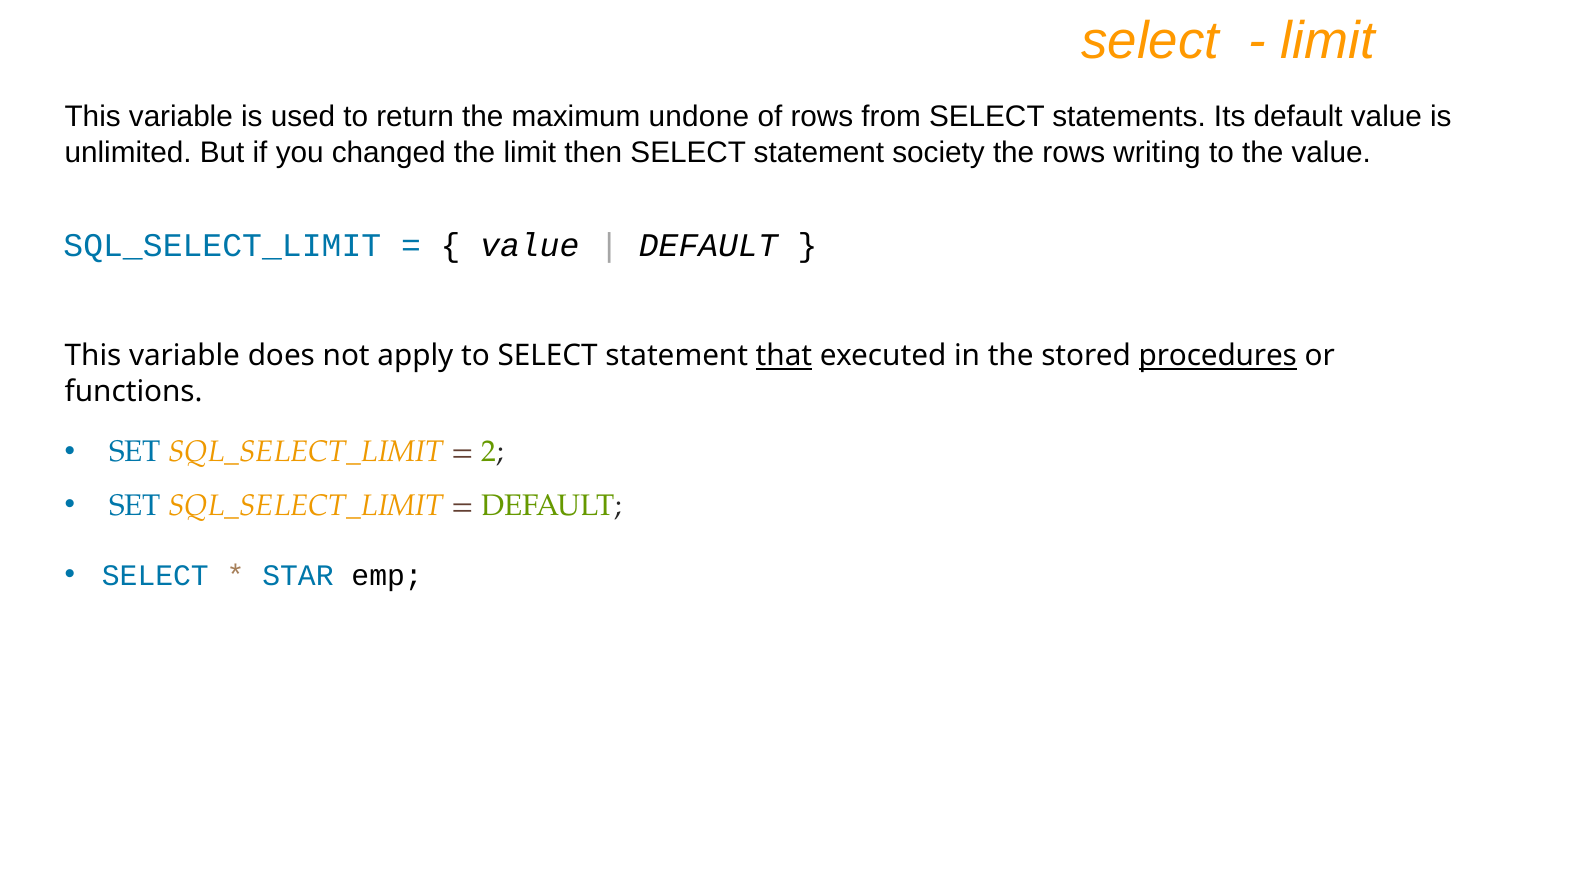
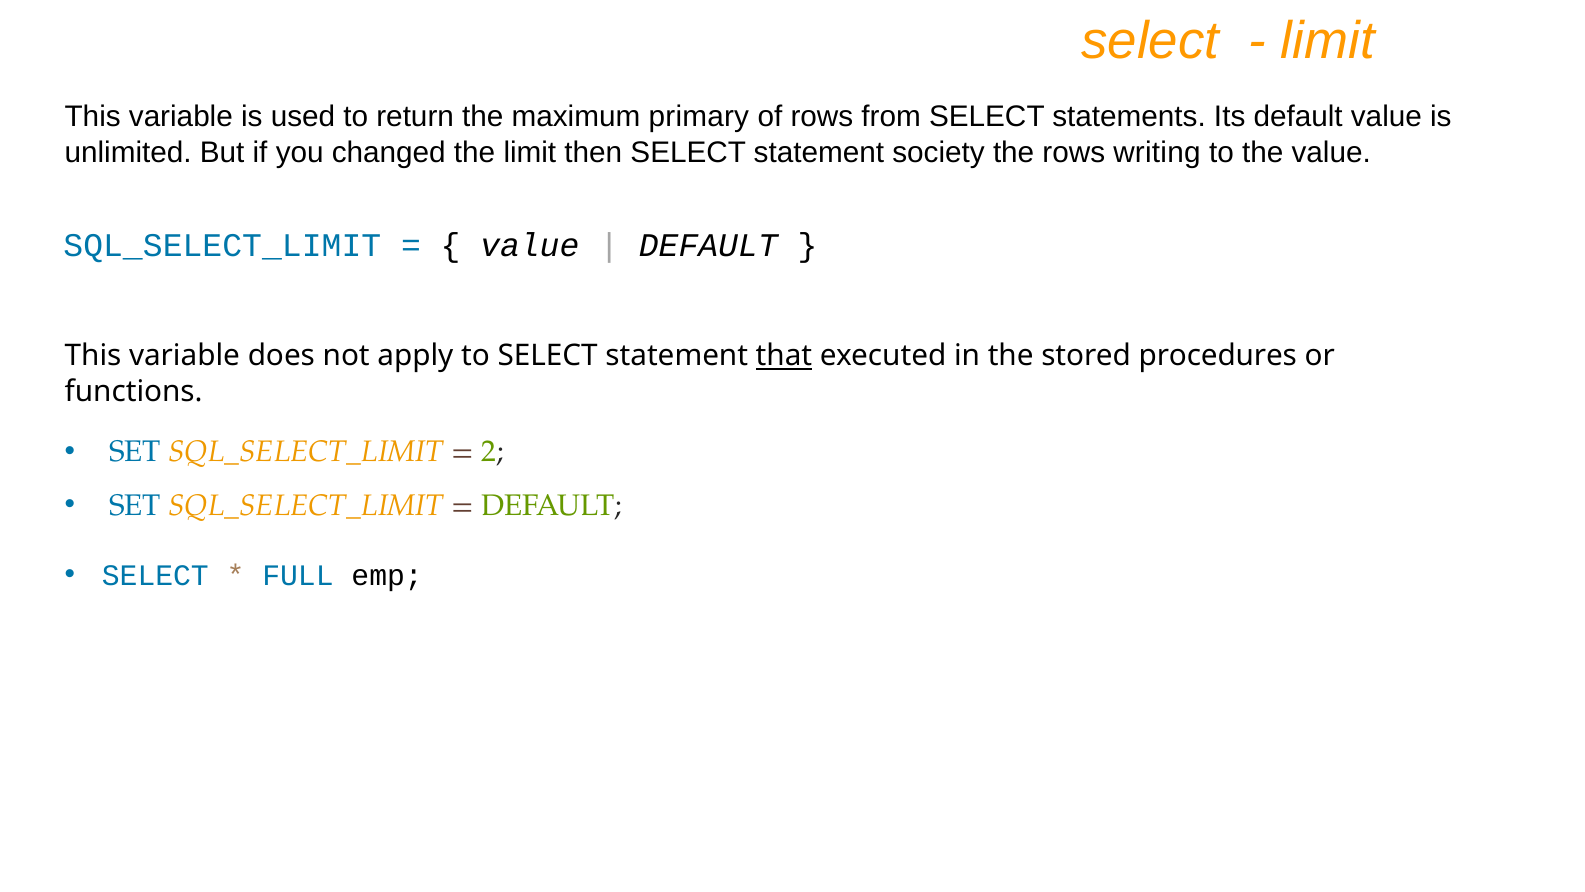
undone: undone -> primary
procedures underline: present -> none
STAR: STAR -> FULL
